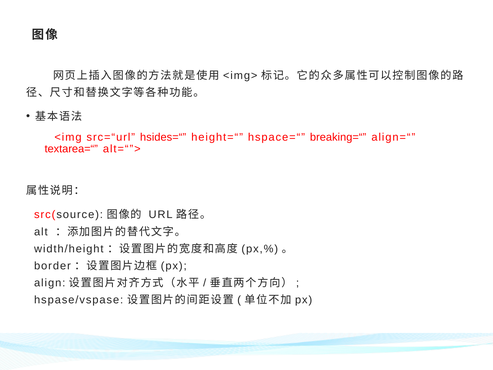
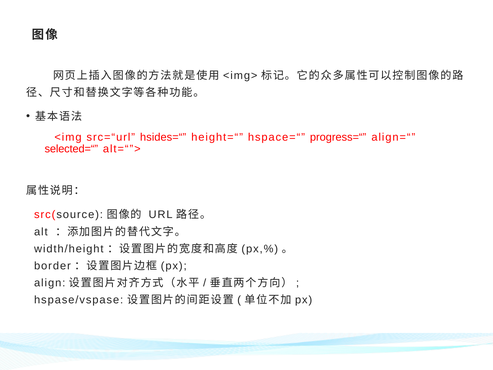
breaking=“: breaking=“ -> progress=“
textarea=“: textarea=“ -> selected=“
